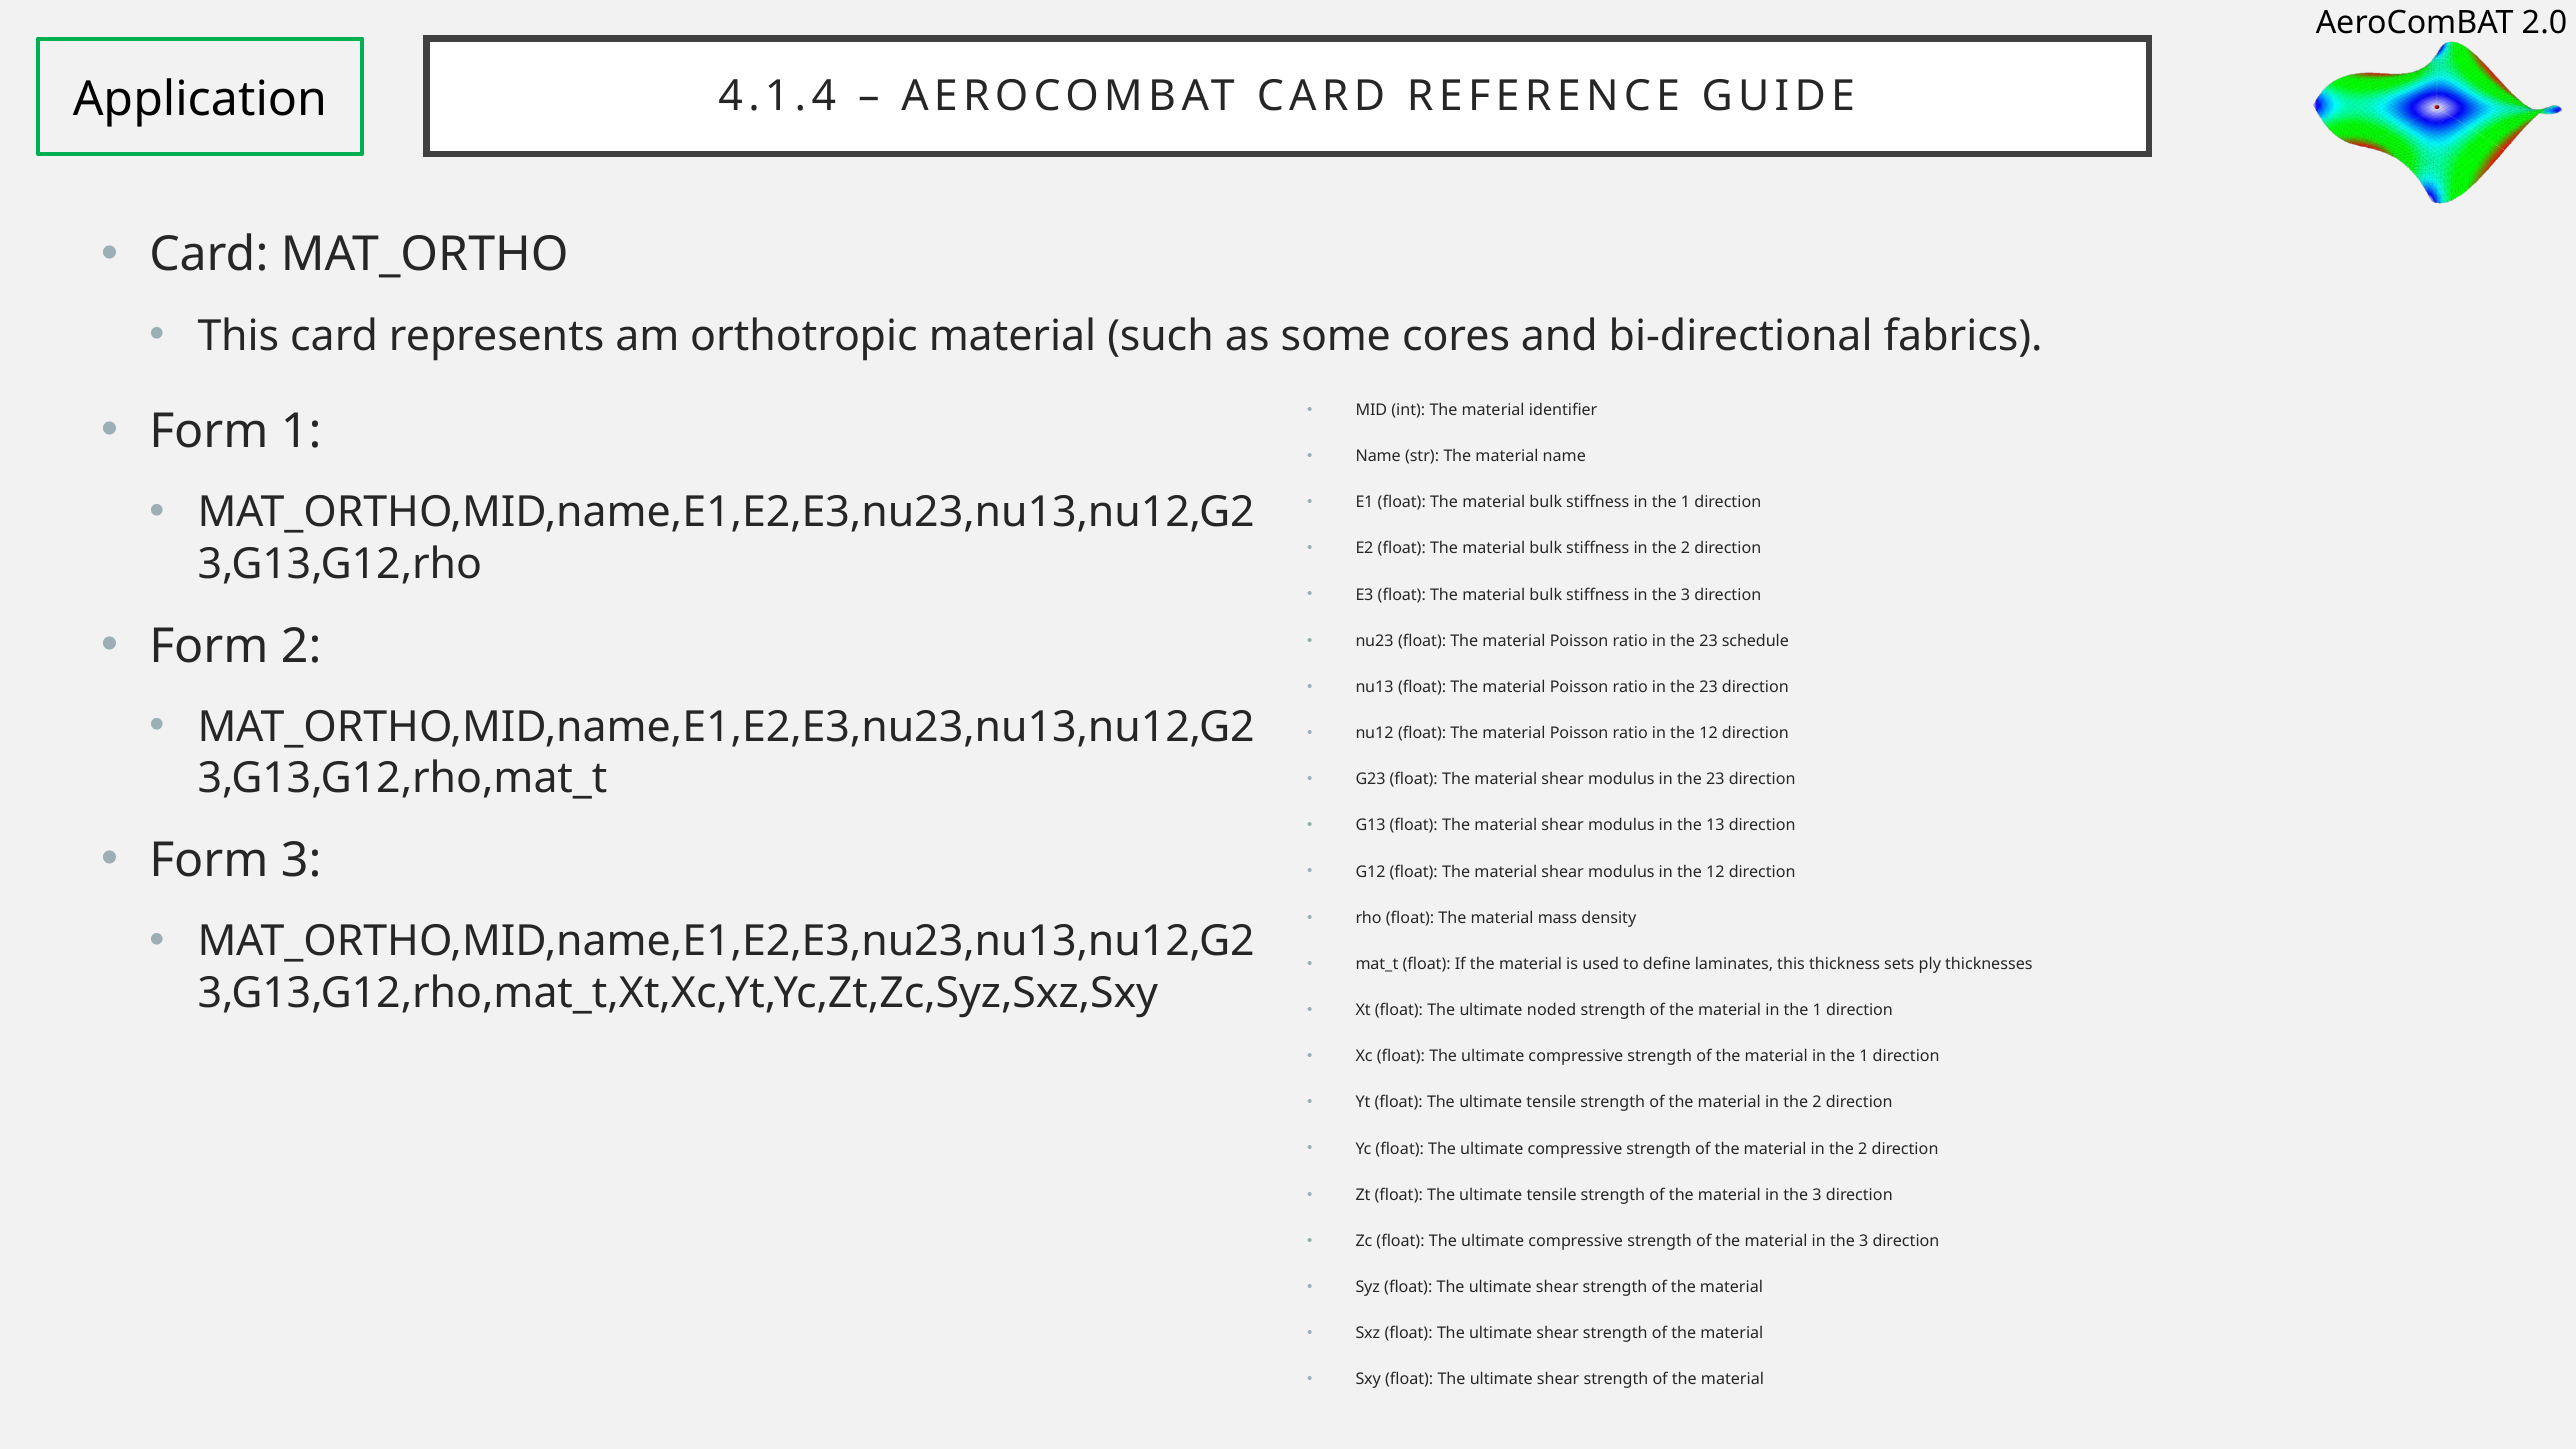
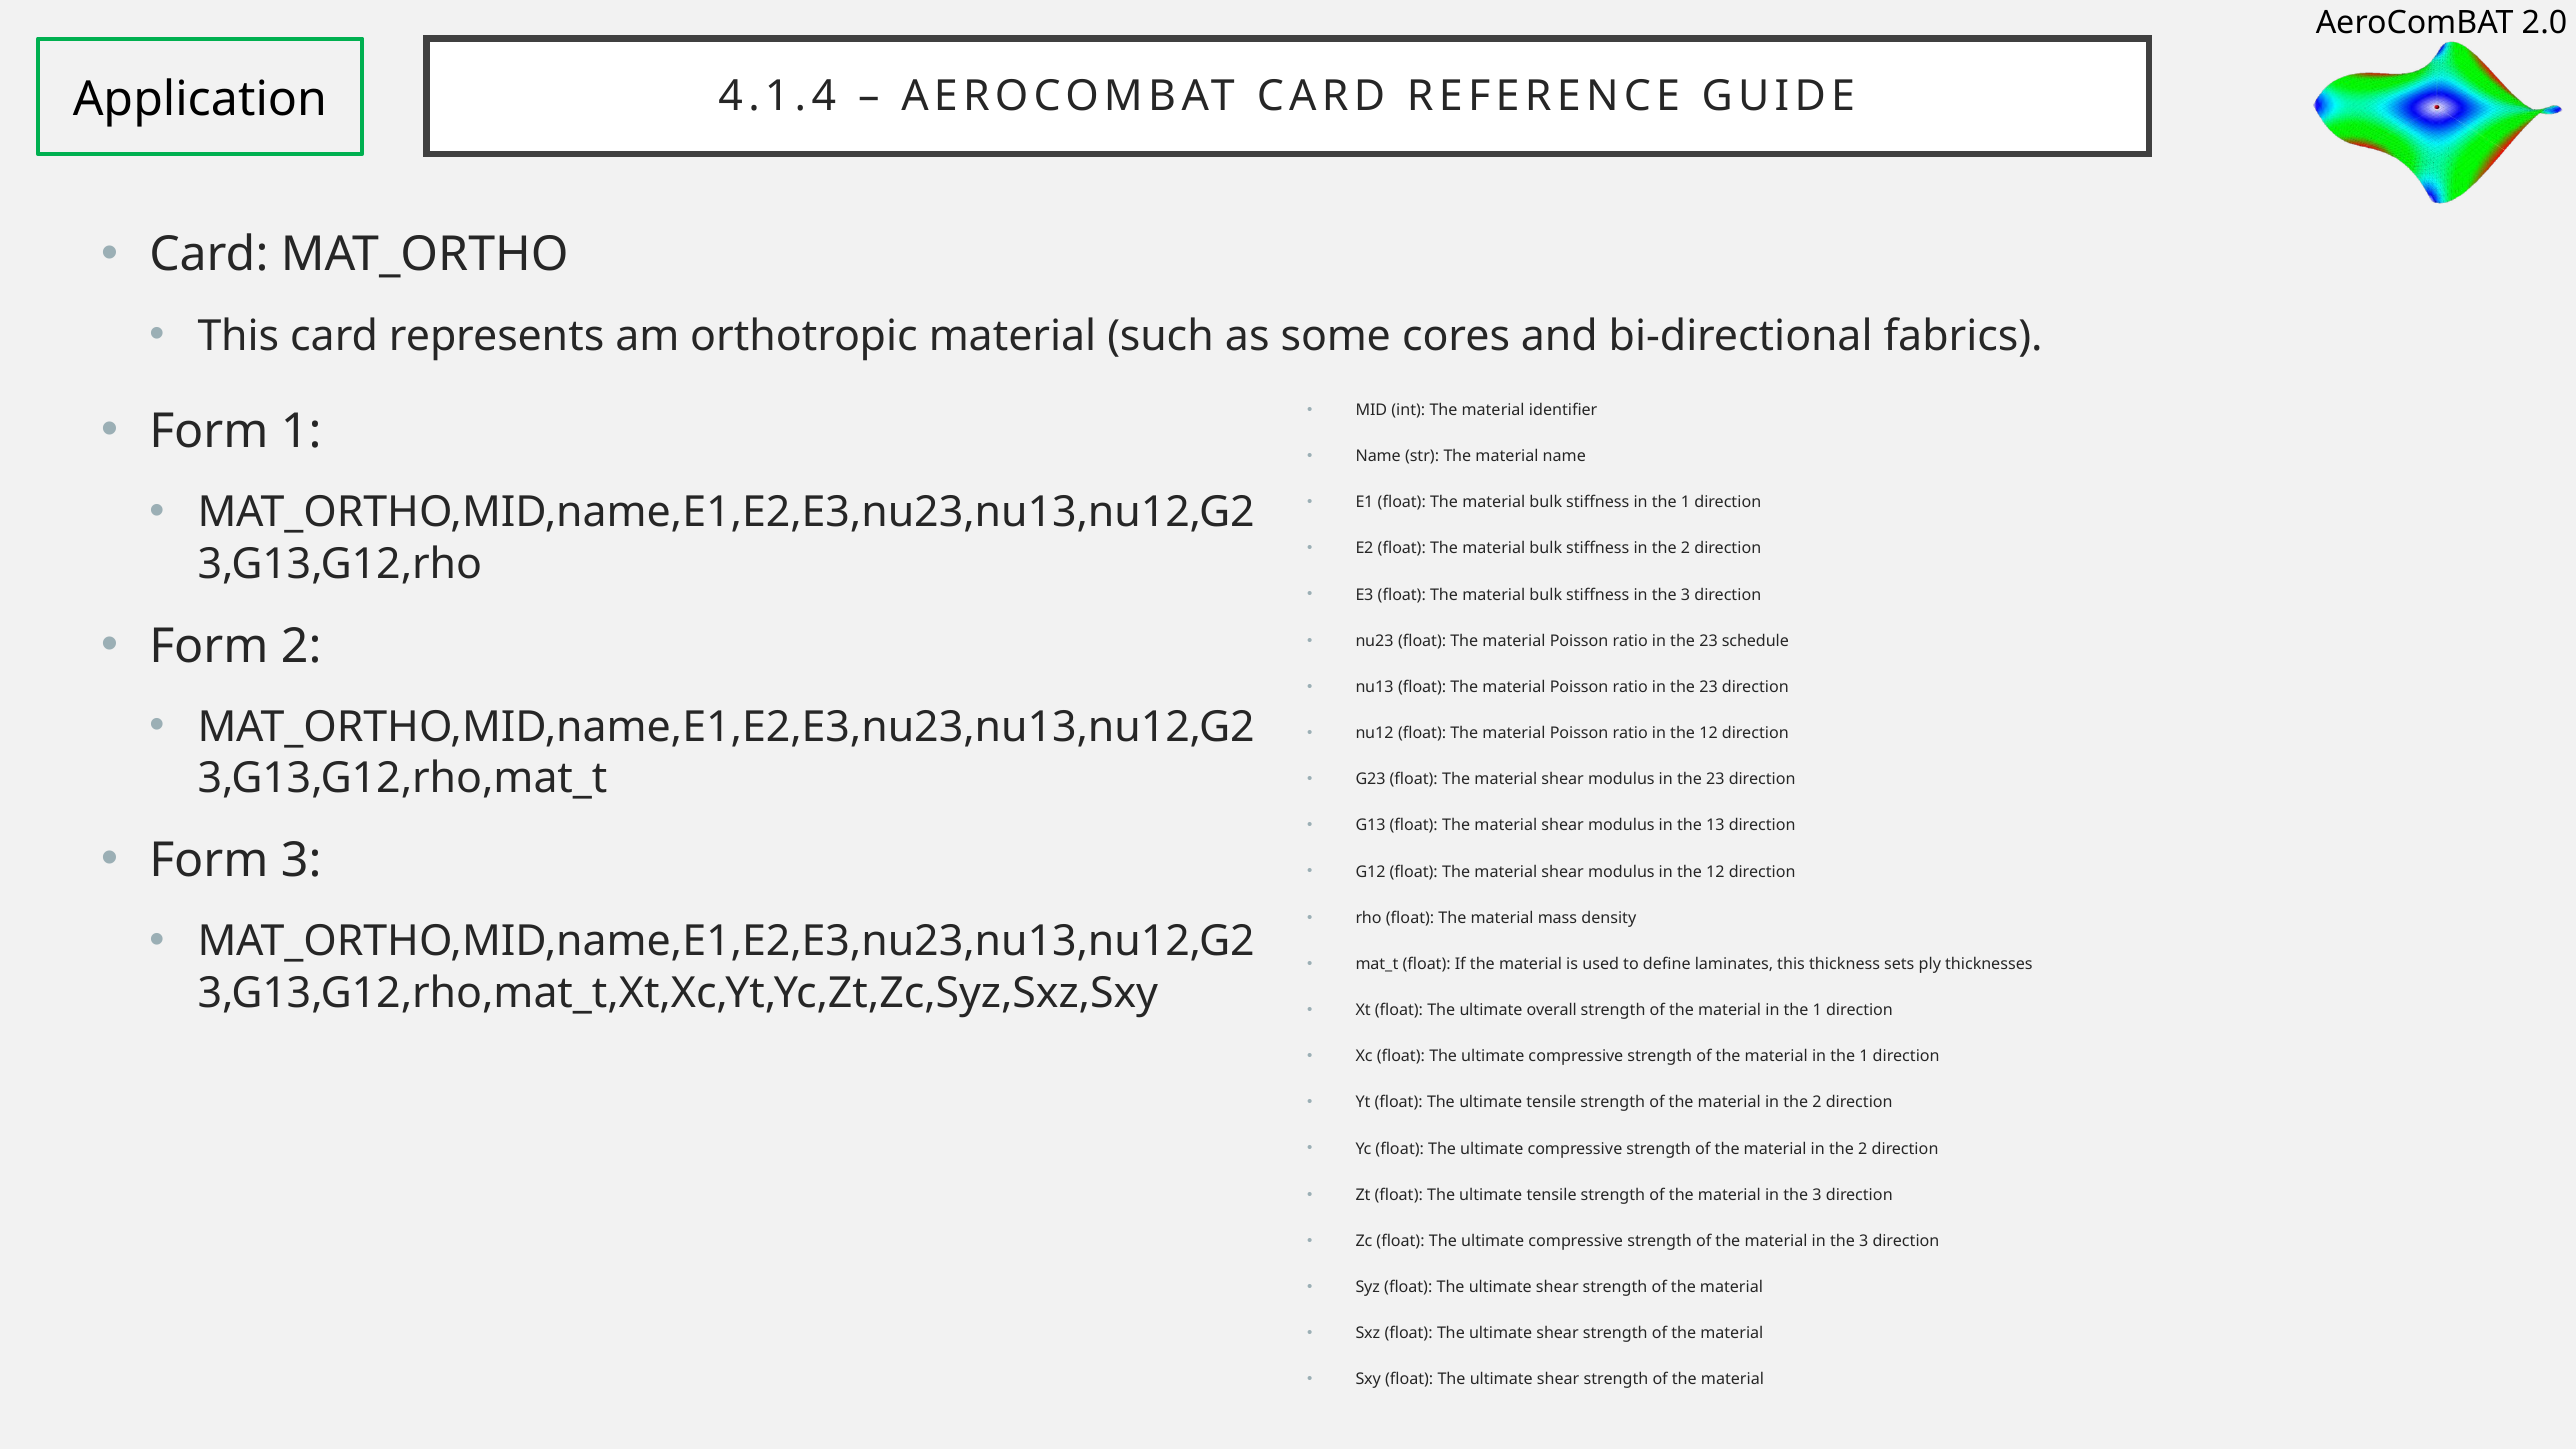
noded: noded -> overall
